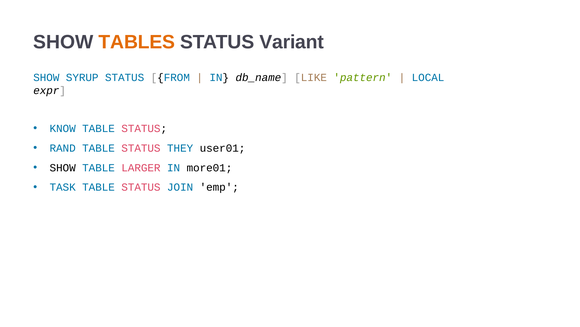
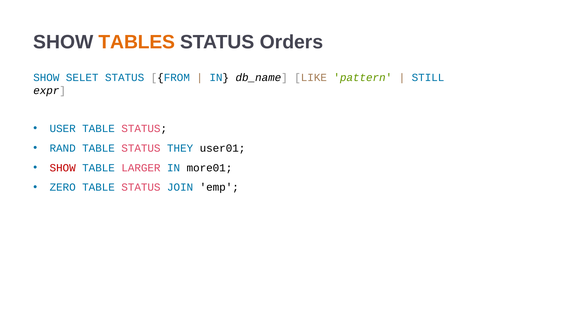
Variant: Variant -> Orders
SYRUP: SYRUP -> SELET
LOCAL: LOCAL -> STILL
KNOW: KNOW -> USER
SHOW at (63, 167) colour: black -> red
TASK: TASK -> ZERO
